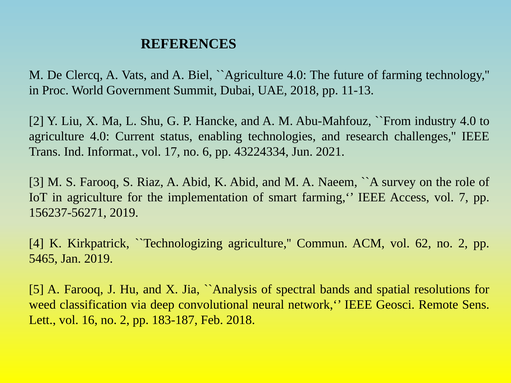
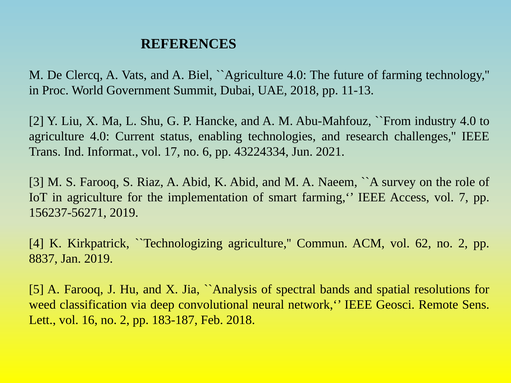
5465: 5465 -> 8837
